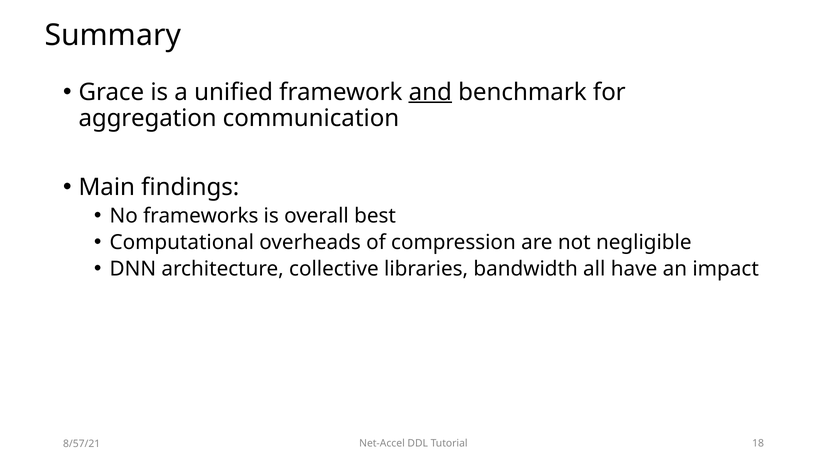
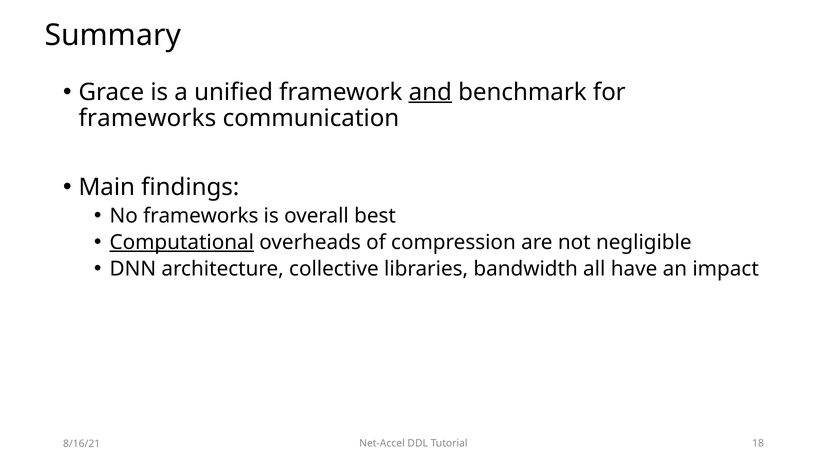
aggregation at (148, 118): aggregation -> frameworks
Computational underline: none -> present
8/57/21: 8/57/21 -> 8/16/21
